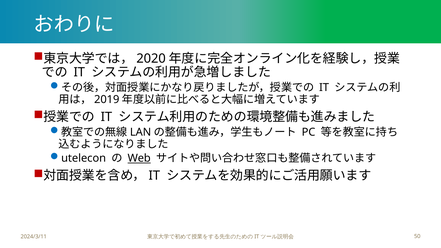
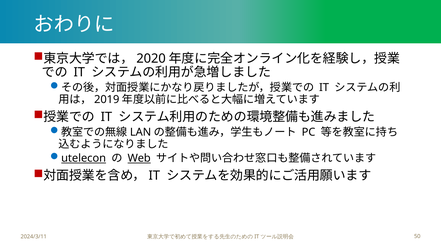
utelecon underline: none -> present
